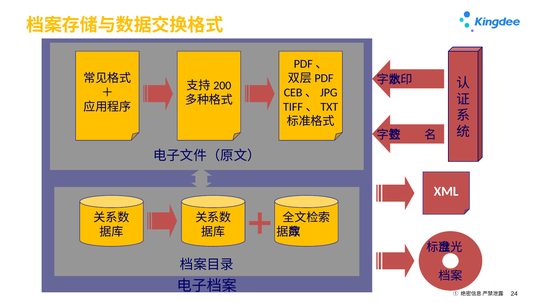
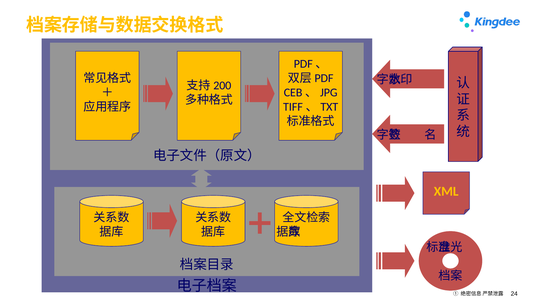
XML colour: white -> yellow
